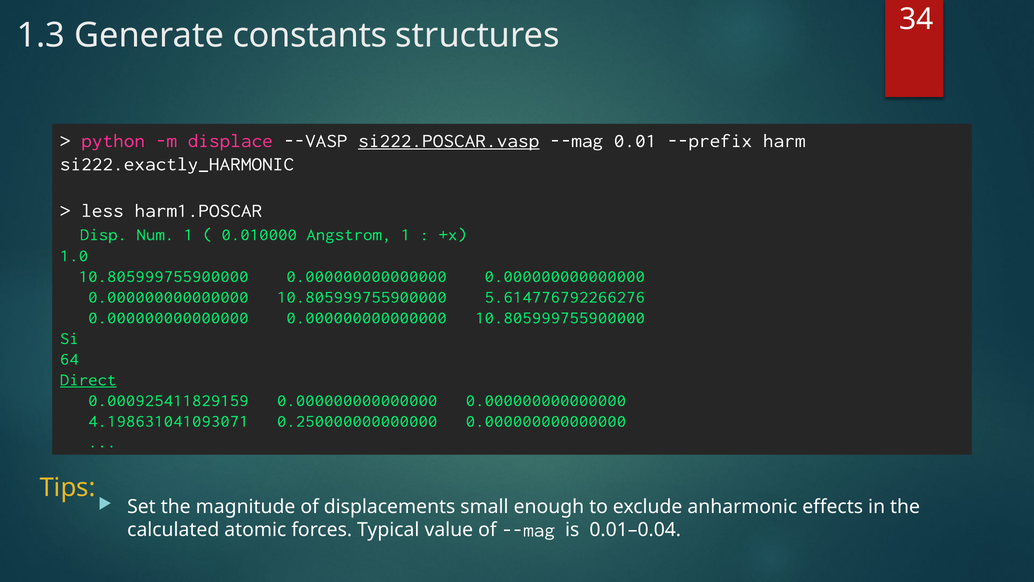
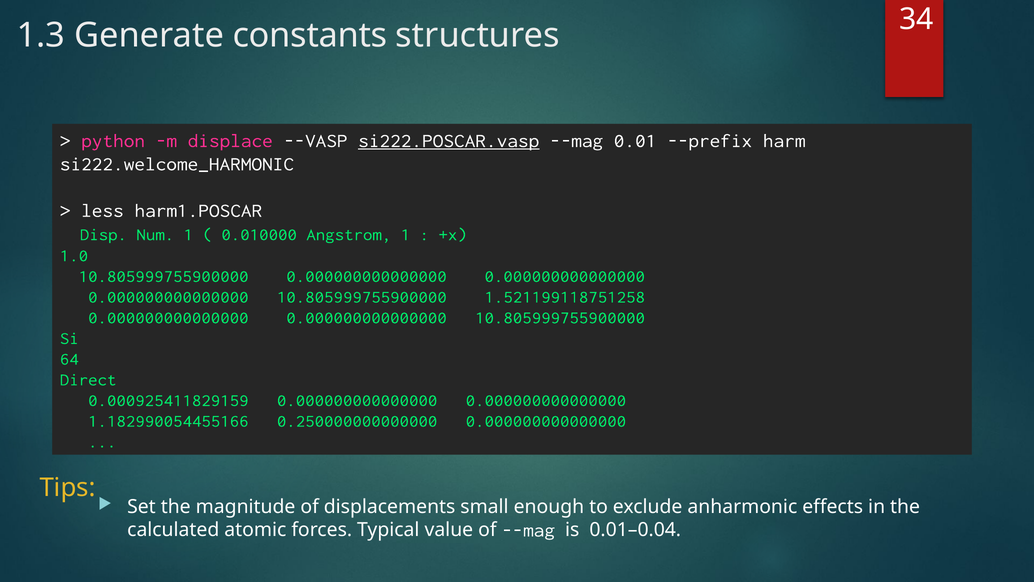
si222.exactly_HARMONIC: si222.exactly_HARMONIC -> si222.welcome_HARMONIC
5.614776792266276: 5.614776792266276 -> 1.521199118751258
Direct underline: present -> none
4.198631041093071: 4.198631041093071 -> 1.182990054455166
